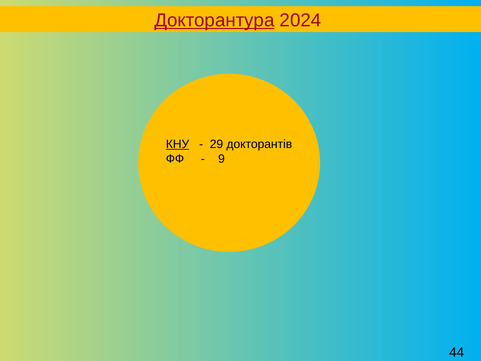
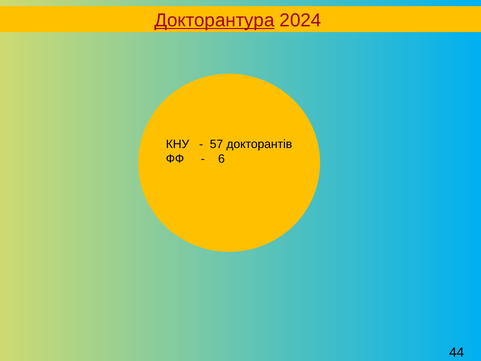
КНУ underline: present -> none
29: 29 -> 57
9: 9 -> 6
